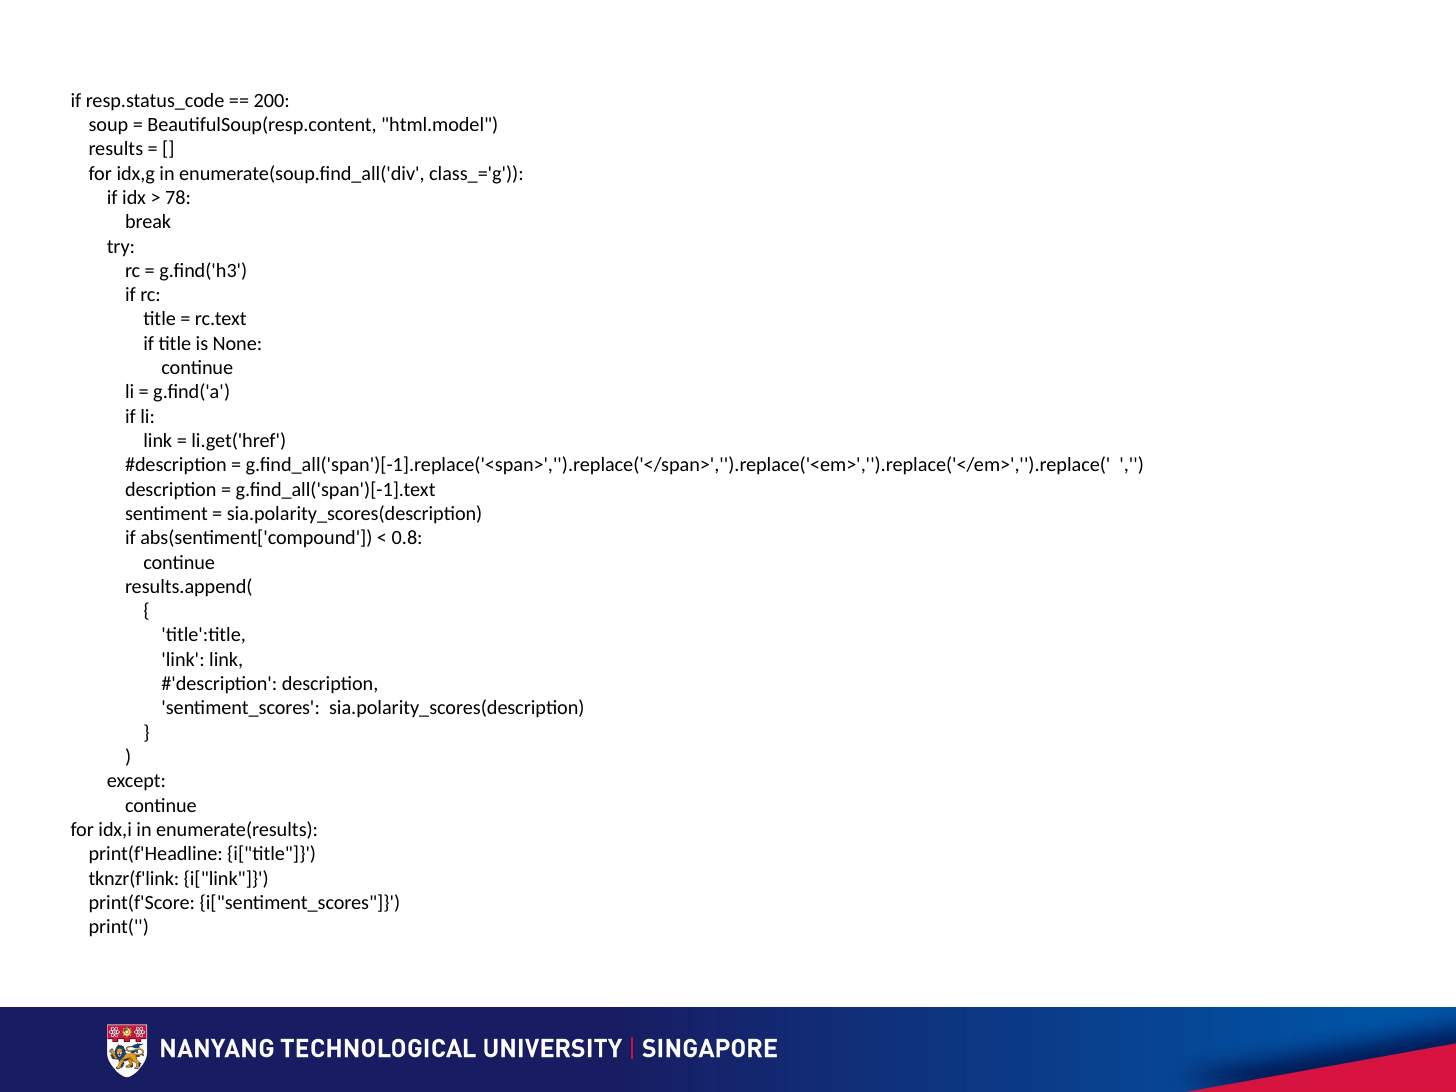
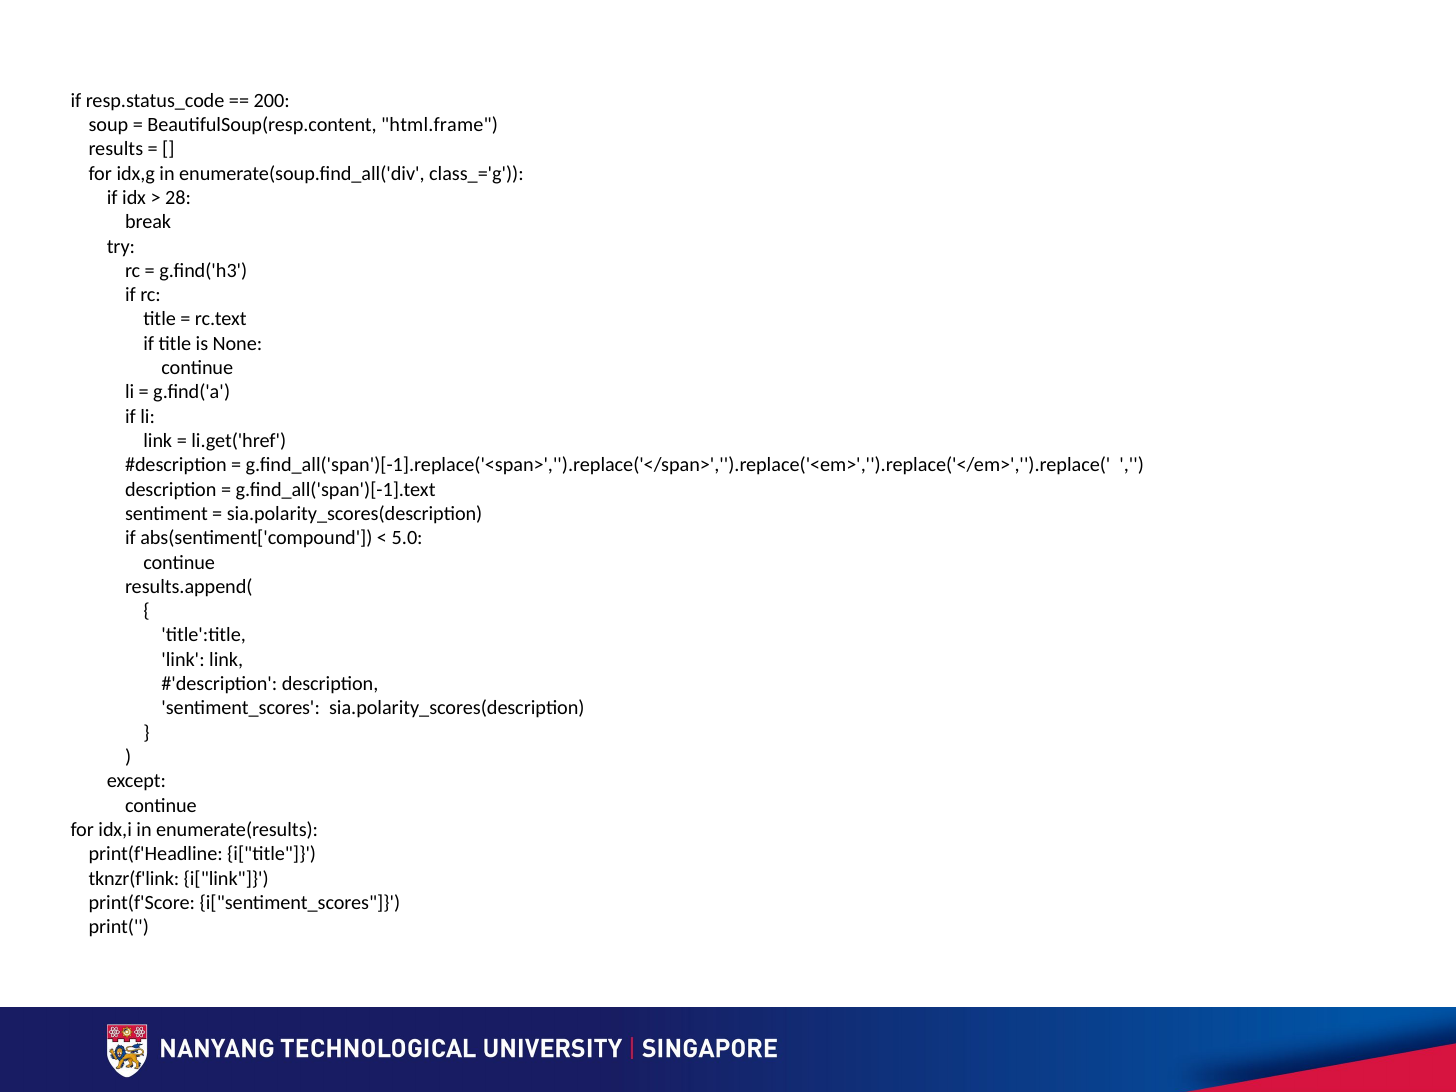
html.model: html.model -> html.frame
78: 78 -> 28
0.8: 0.8 -> 5.0
